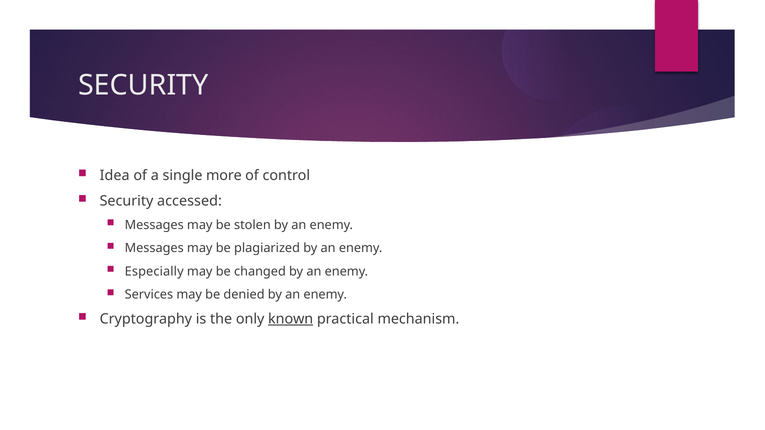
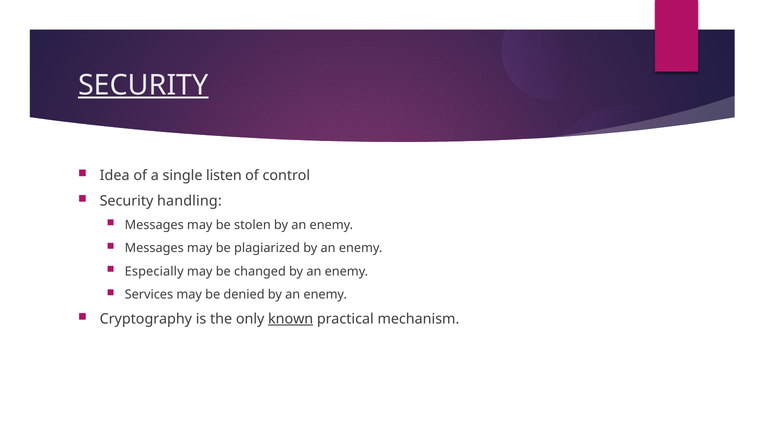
SECURITY at (143, 85) underline: none -> present
more: more -> listen
accessed: accessed -> handling
